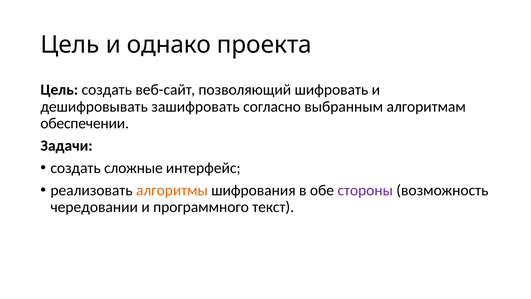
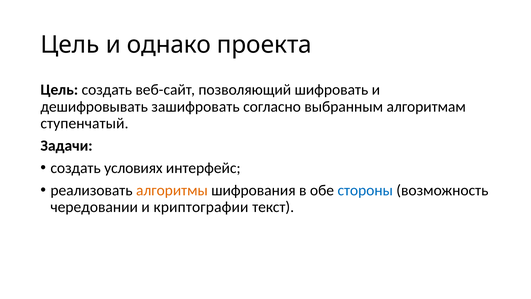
обеспечении: обеспечении -> ступенчатый
сложные: сложные -> условиях
стороны colour: purple -> blue
программного: программного -> криптографии
